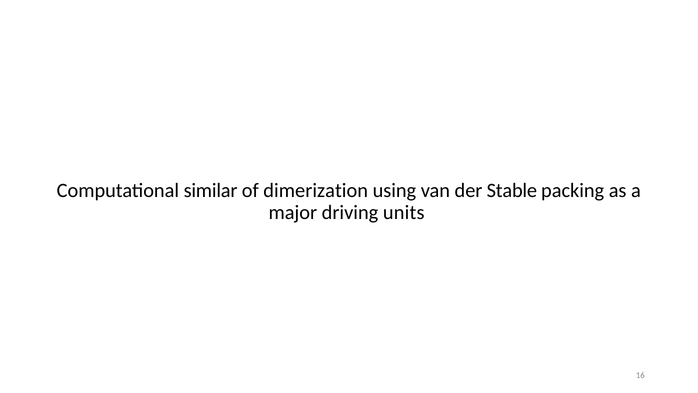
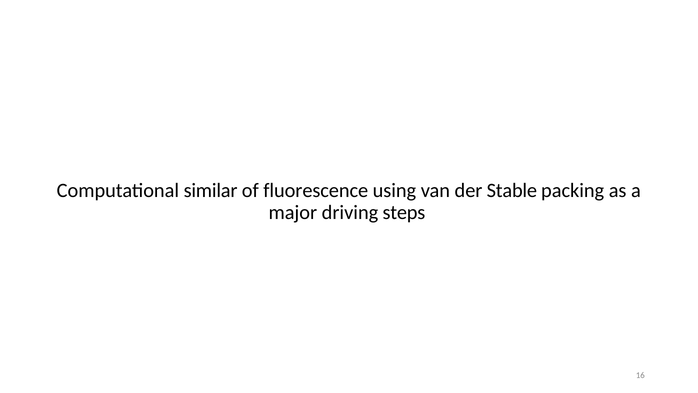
dimerization: dimerization -> fluorescence
units: units -> steps
